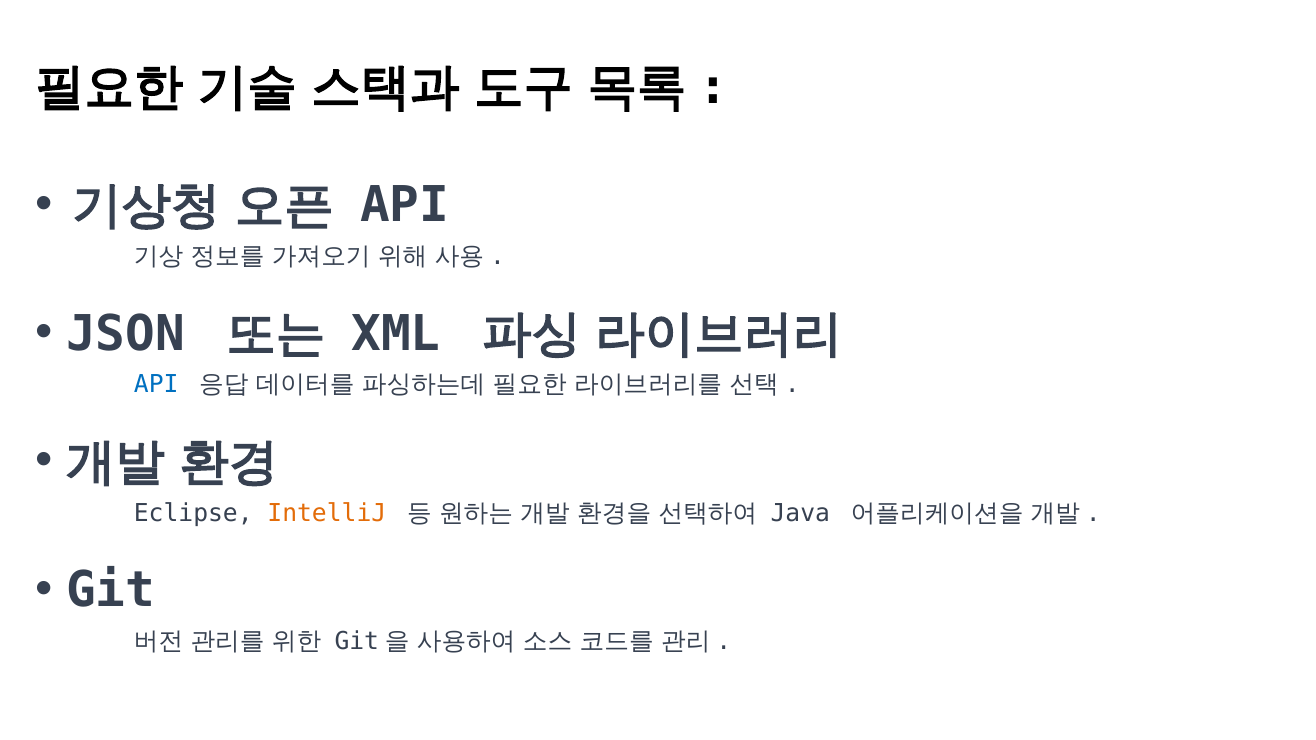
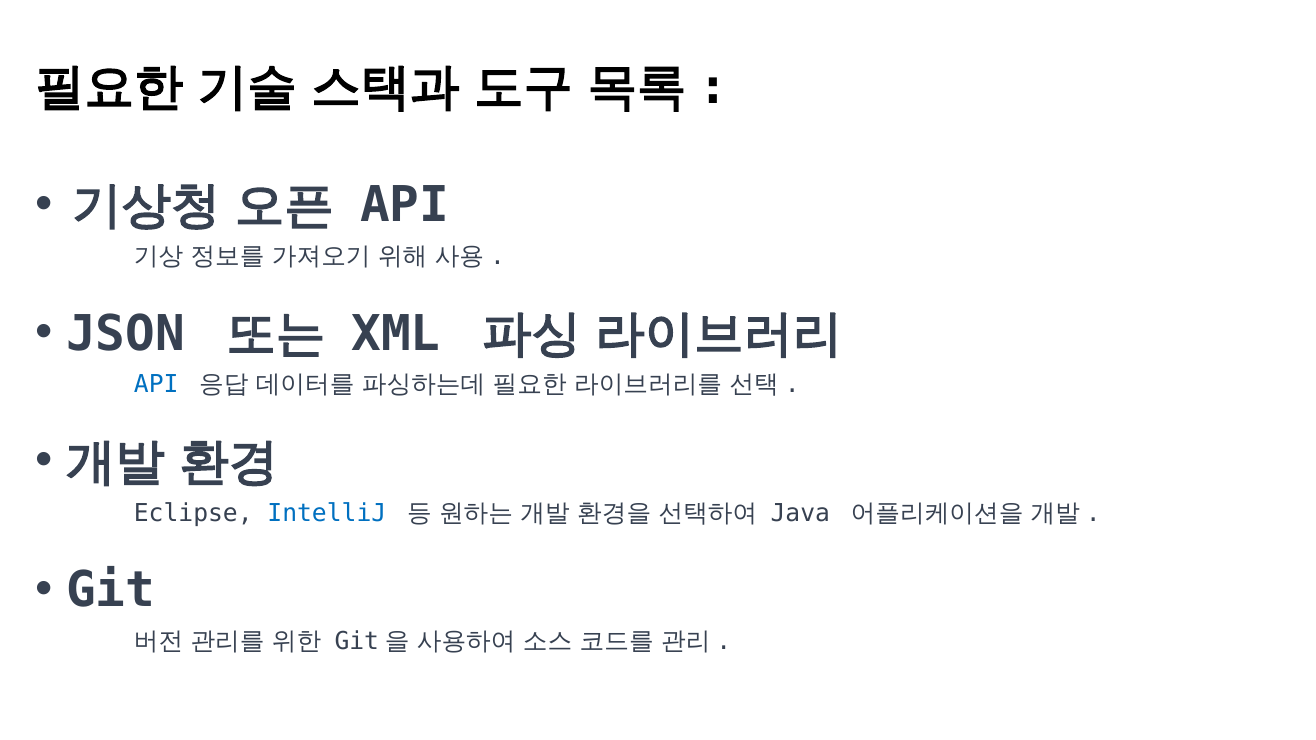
IntelliJ colour: orange -> blue
